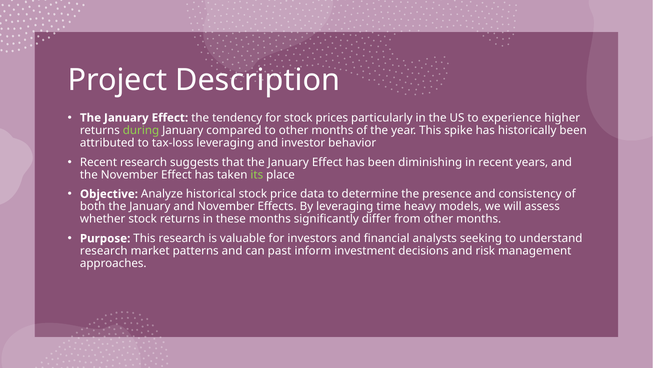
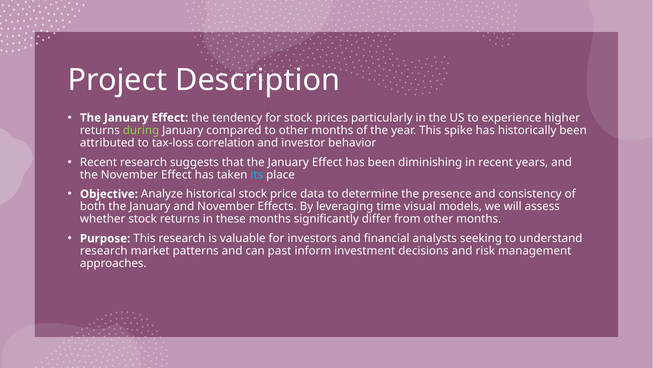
tax-loss leveraging: leveraging -> correlation
its colour: light green -> light blue
heavy: heavy -> visual
